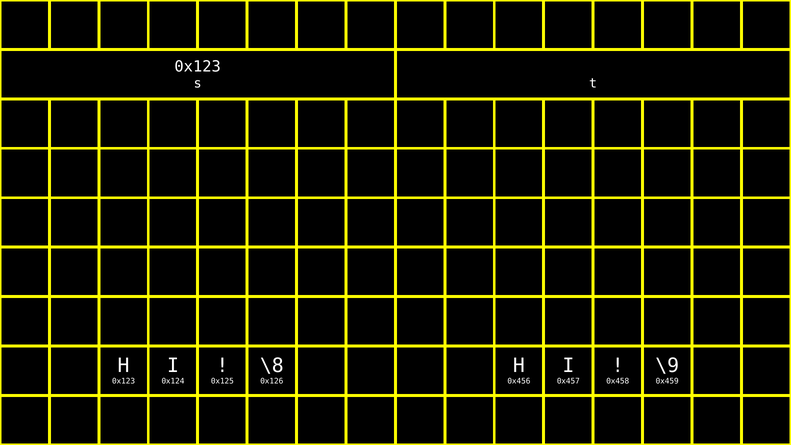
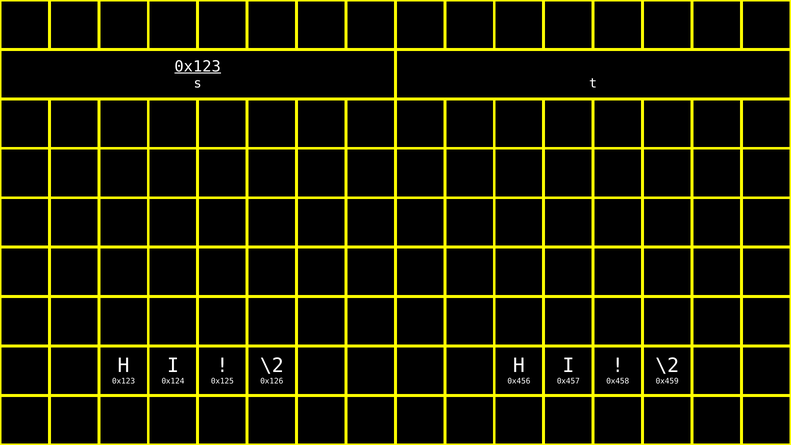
0x123 at (198, 67) underline: none -> present
\8 at (272, 366): \8 -> \2
\9 at (667, 366): \9 -> \2
